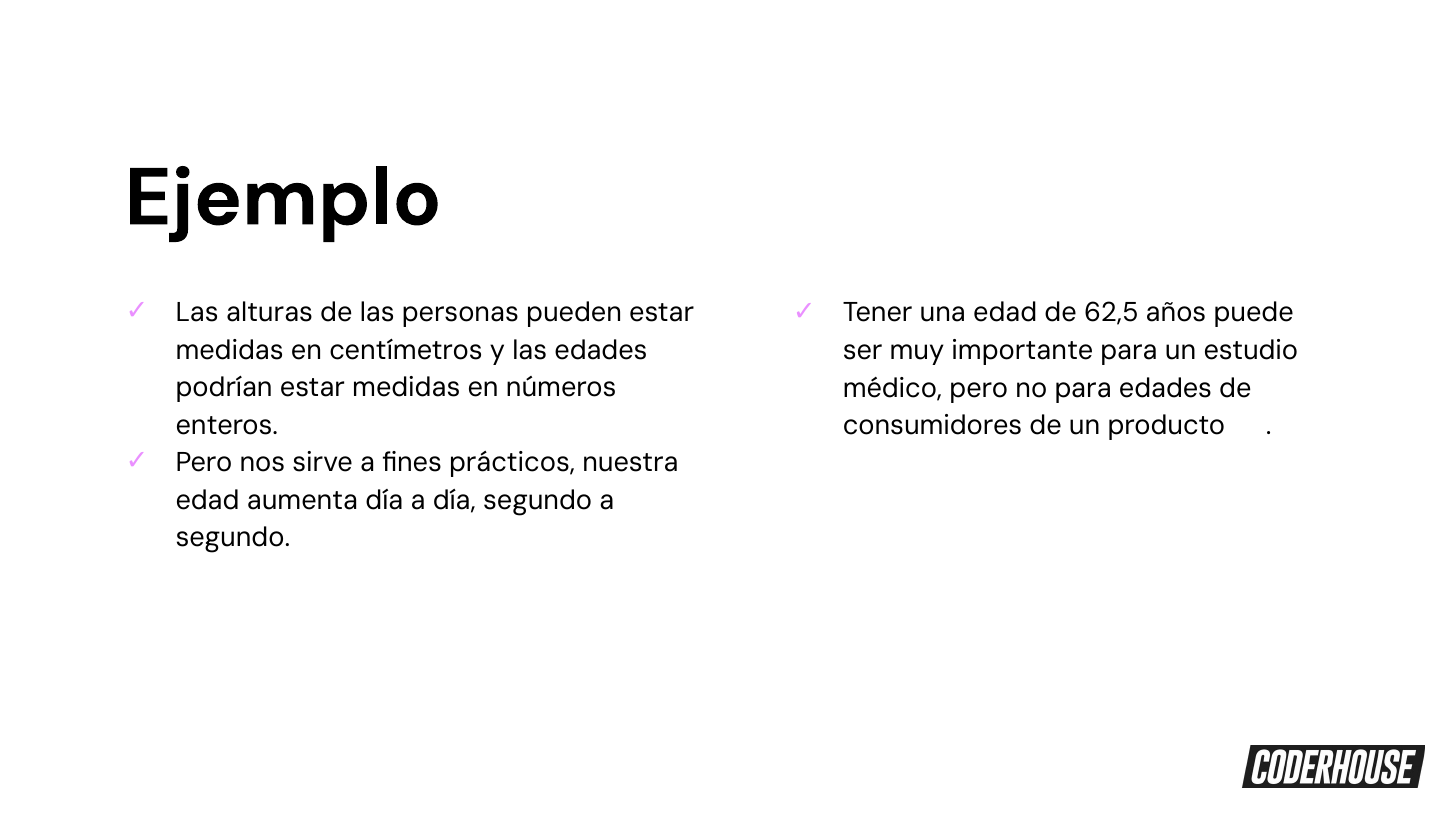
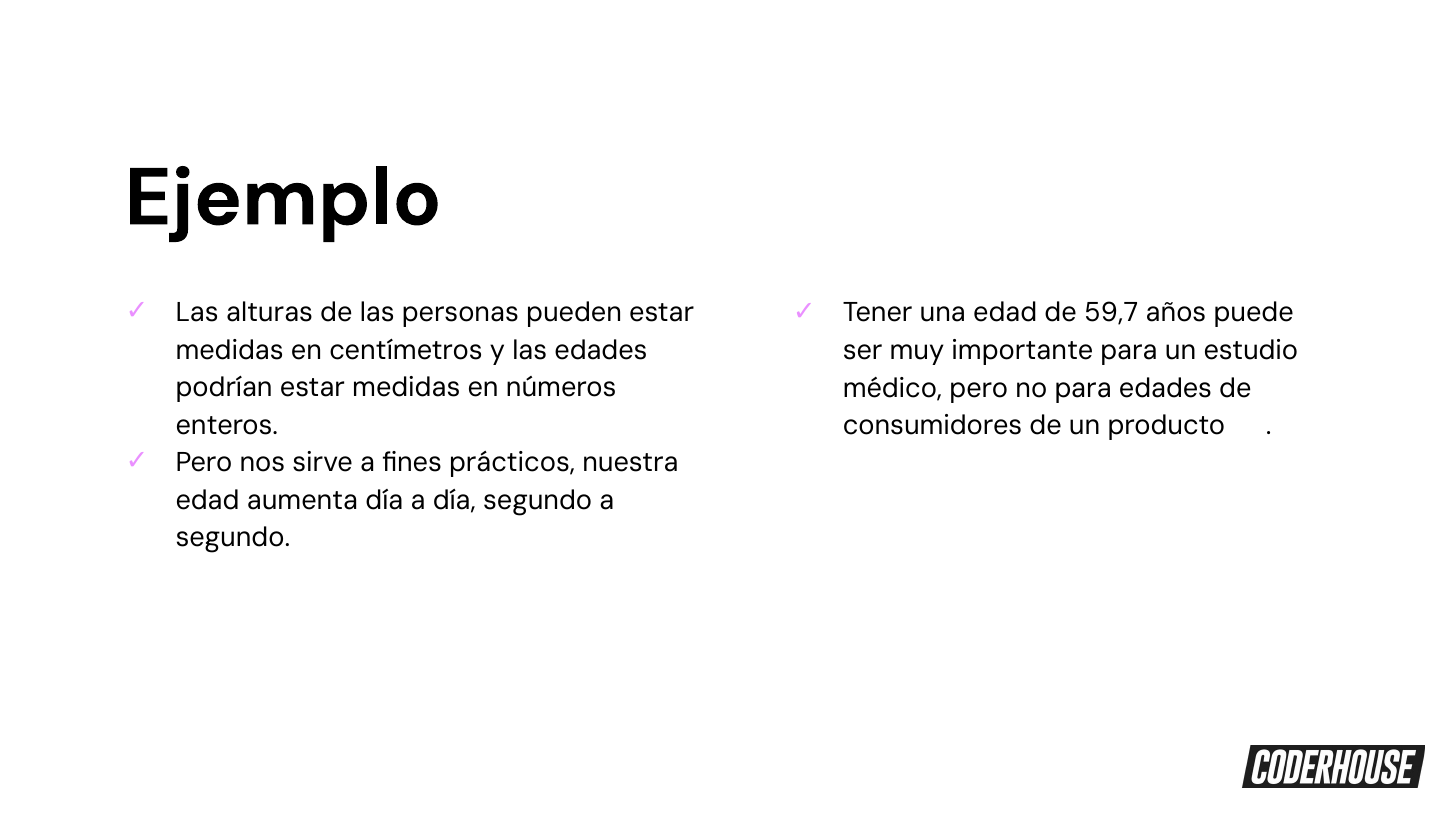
62,5: 62,5 -> 59,7
